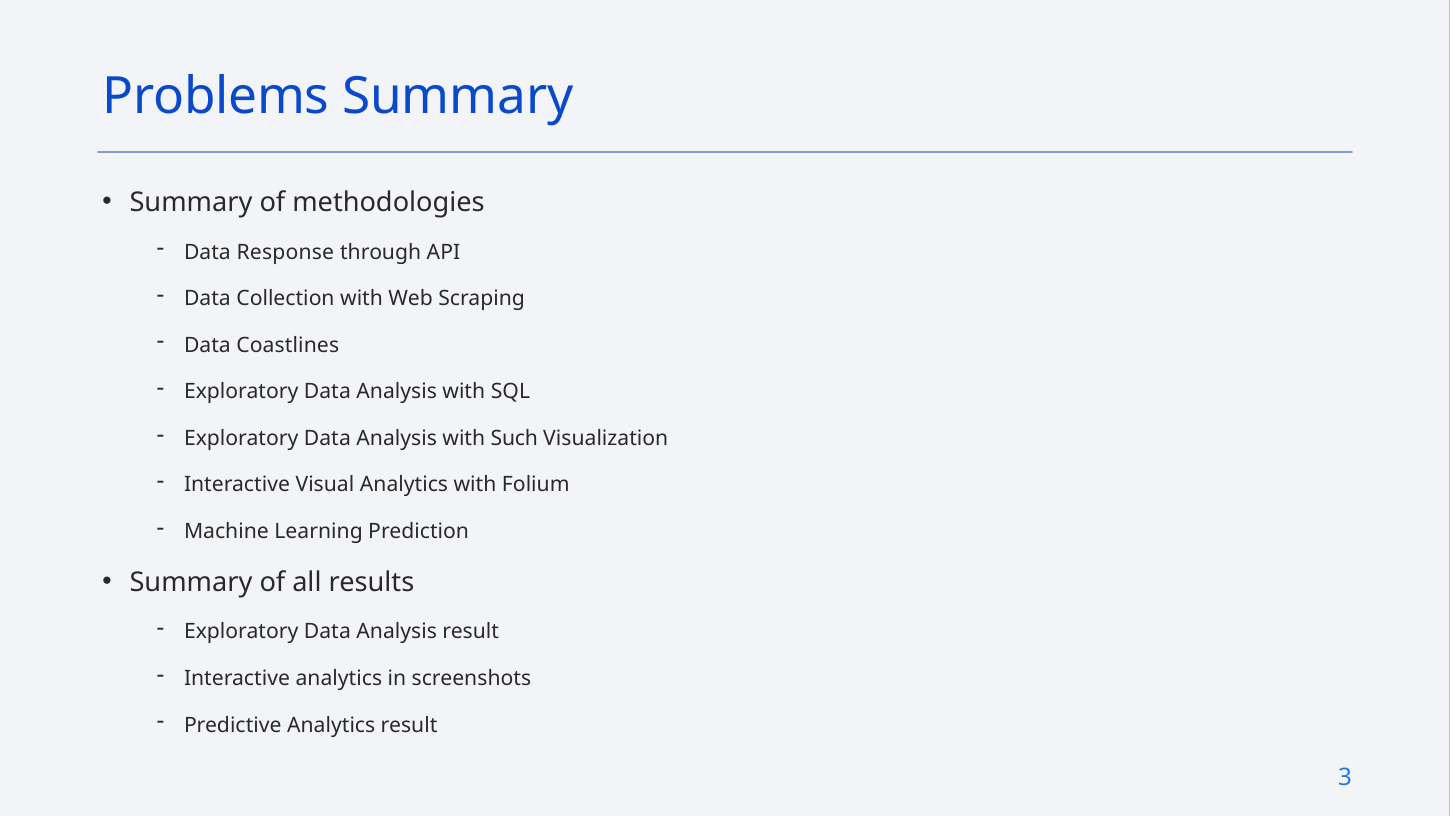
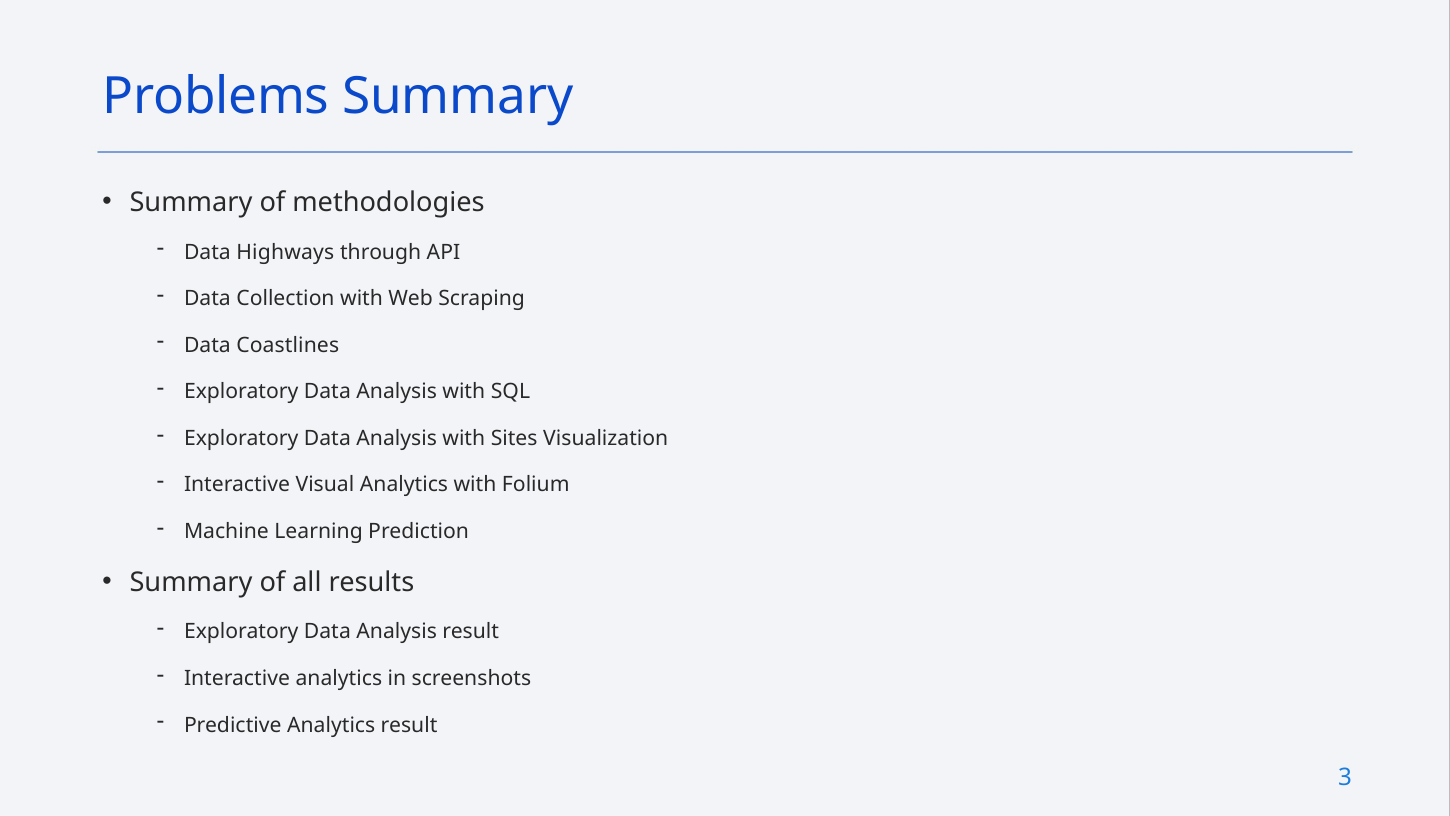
Response: Response -> Highways
Such: Such -> Sites
